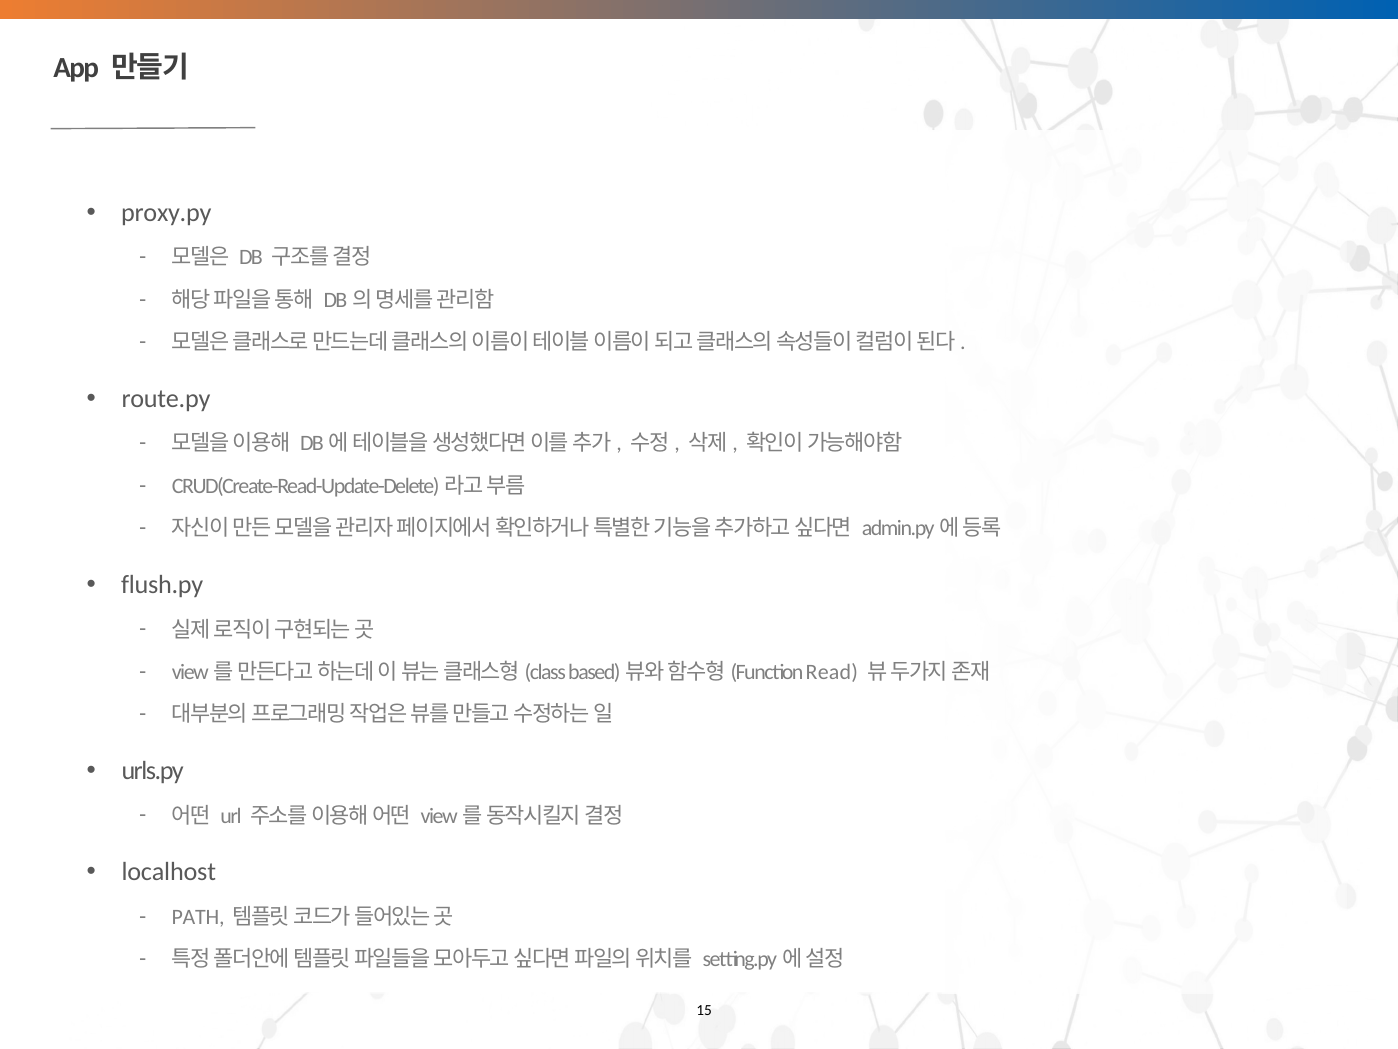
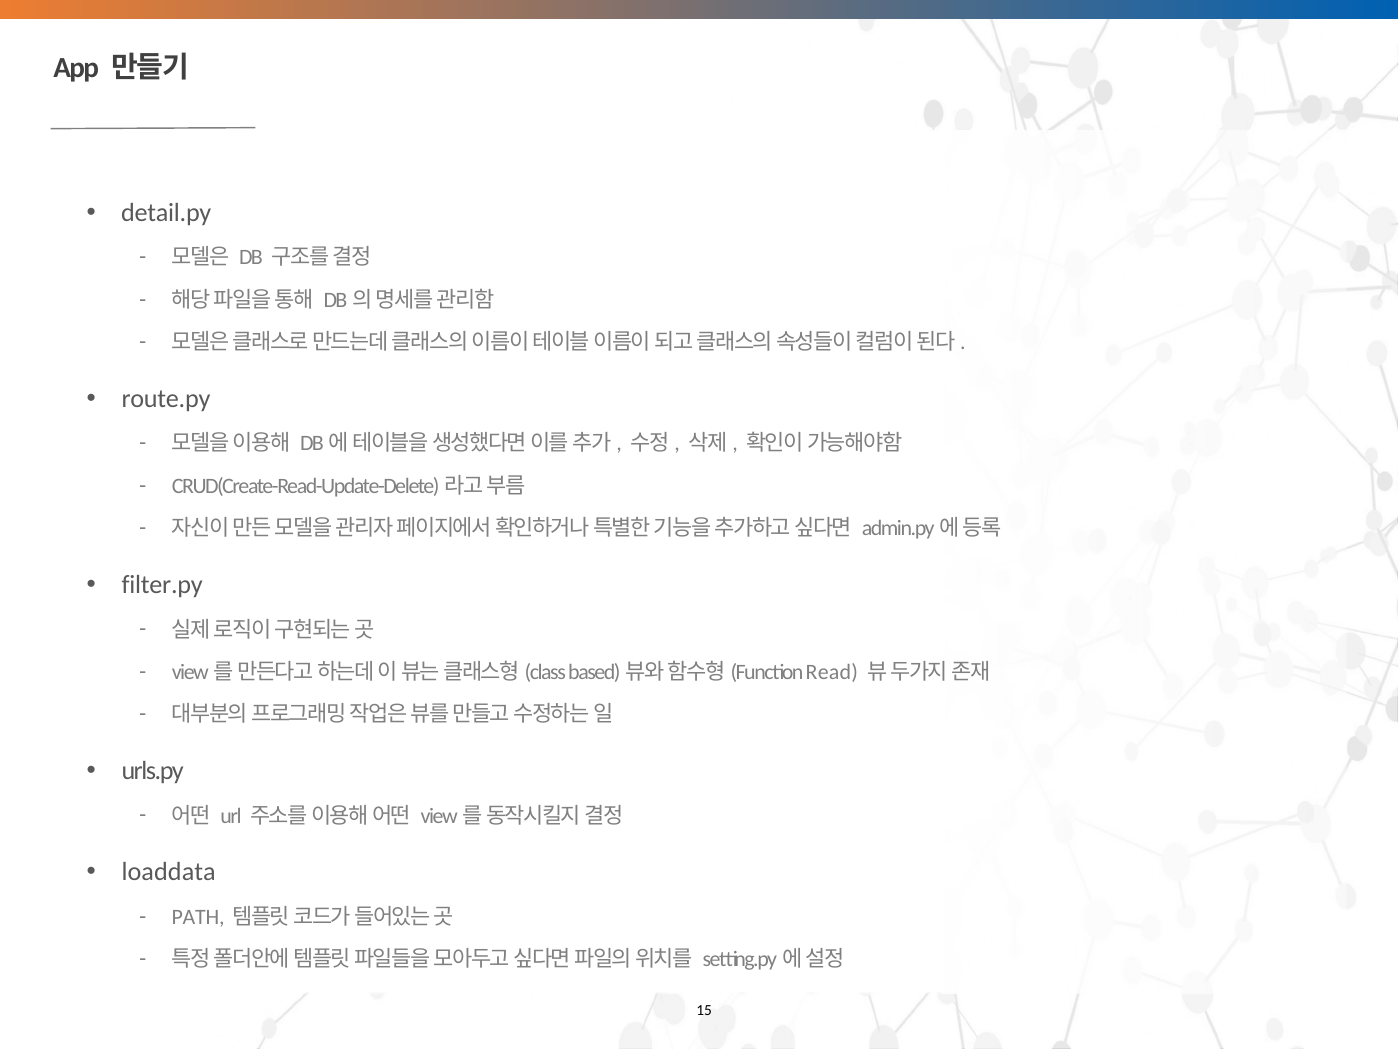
proxy.py: proxy.py -> detail.py
flush.py: flush.py -> filter.py
localhost: localhost -> loaddata
